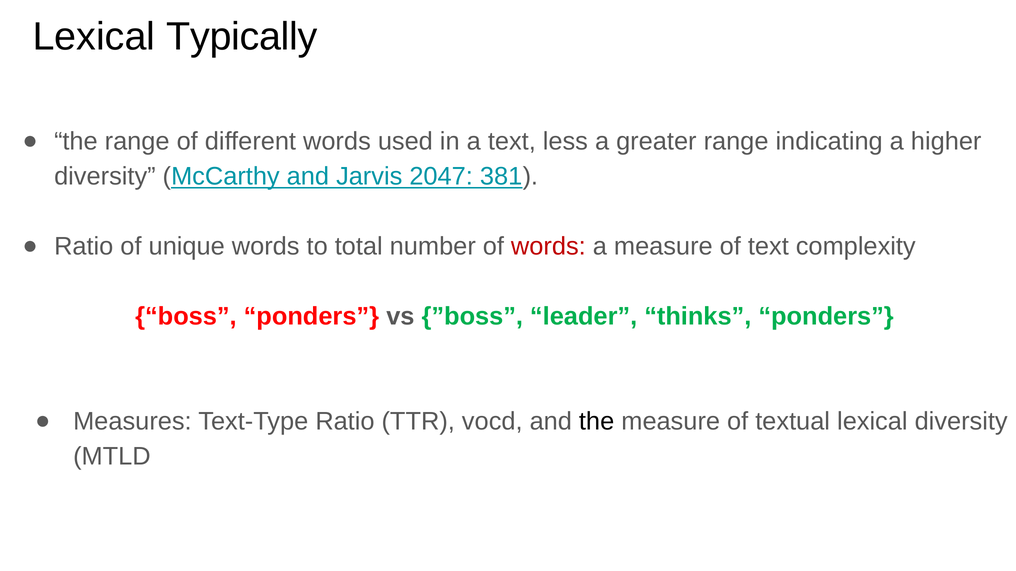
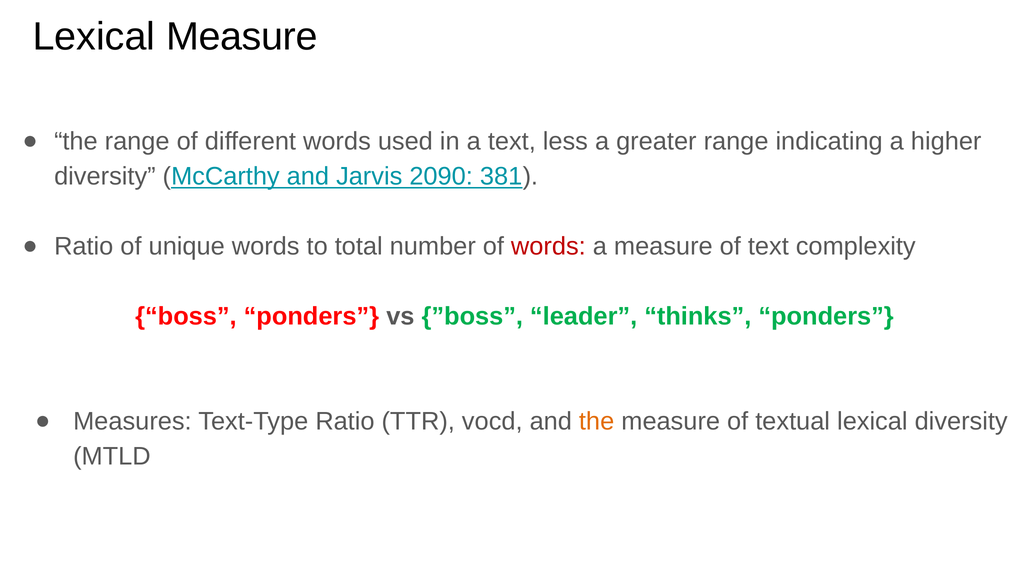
Lexical Typically: Typically -> Measure
2047: 2047 -> 2090
the at (597, 422) colour: black -> orange
